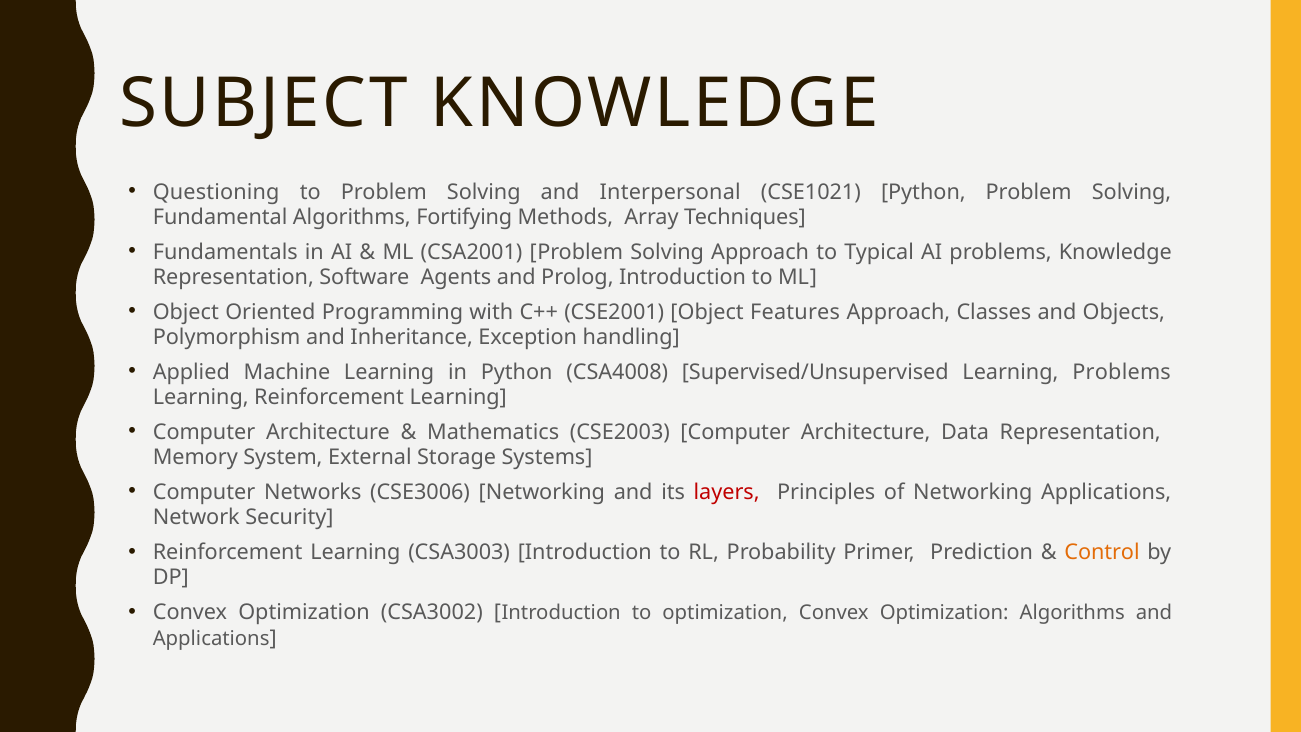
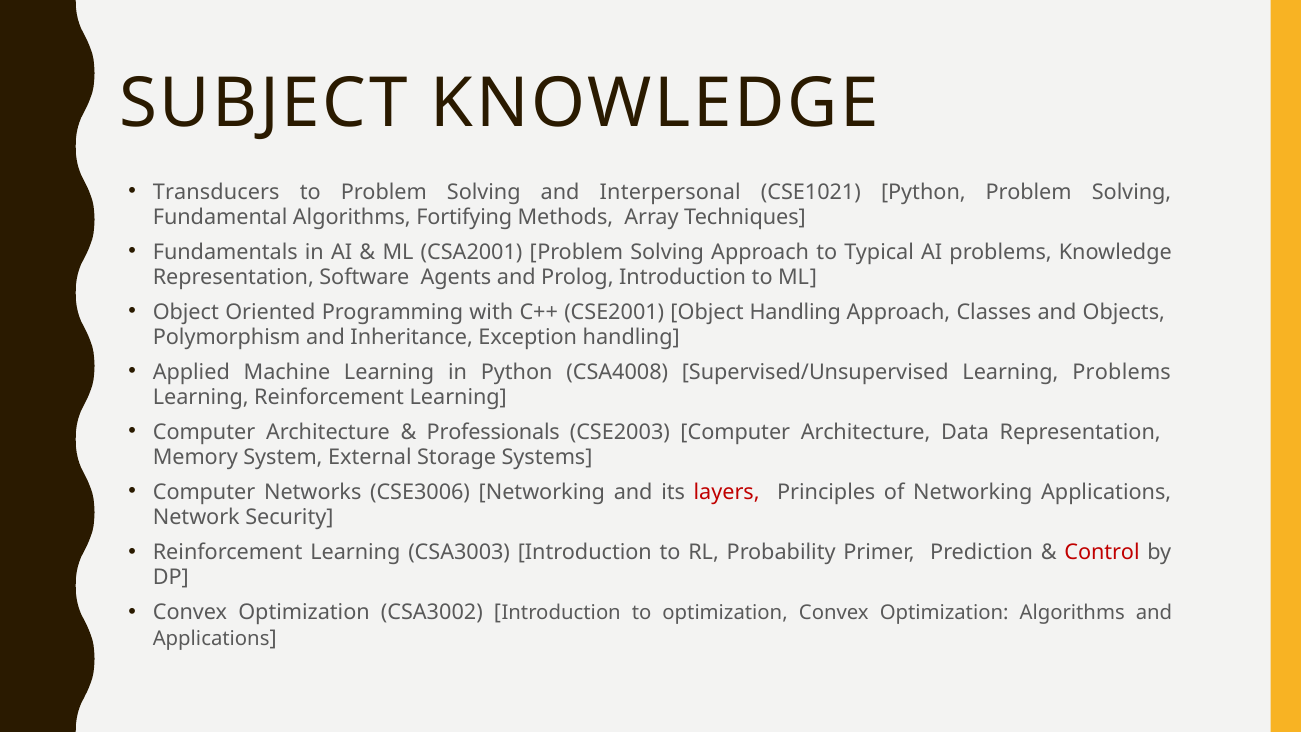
Questioning: Questioning -> Transducers
Object Features: Features -> Handling
Mathematics: Mathematics -> Professionals
Control colour: orange -> red
